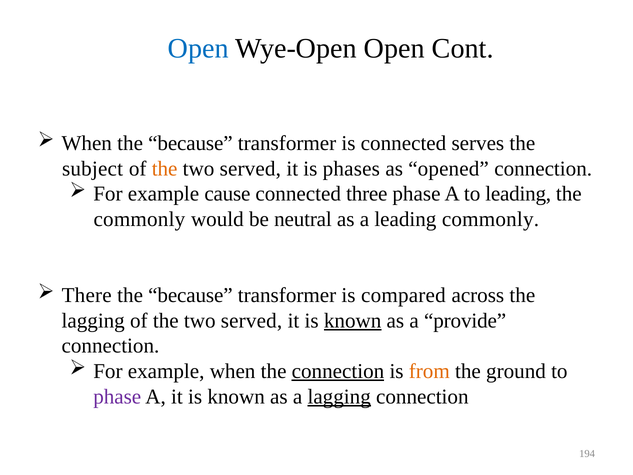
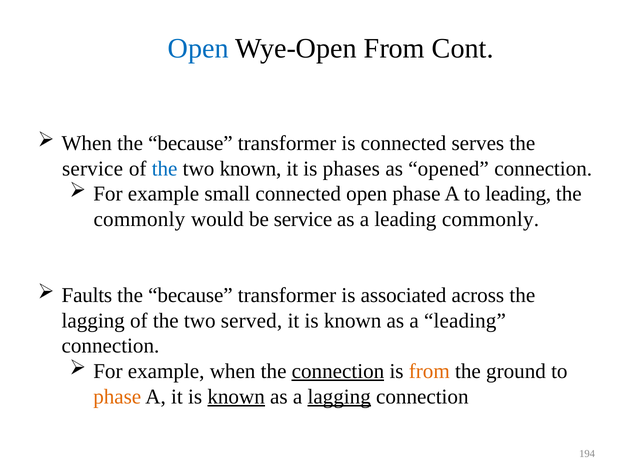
Wye-Open Open: Open -> From
subject at (92, 169): subject -> service
the at (165, 169) colour: orange -> blue
served at (250, 169): served -> known
cause: cause -> small
connected three: three -> open
be neutral: neutral -> service
There: There -> Faults
compared: compared -> associated
known at (353, 320) underline: present -> none
provide at (465, 320): provide -> leading
phase at (117, 396) colour: purple -> orange
known at (236, 396) underline: none -> present
